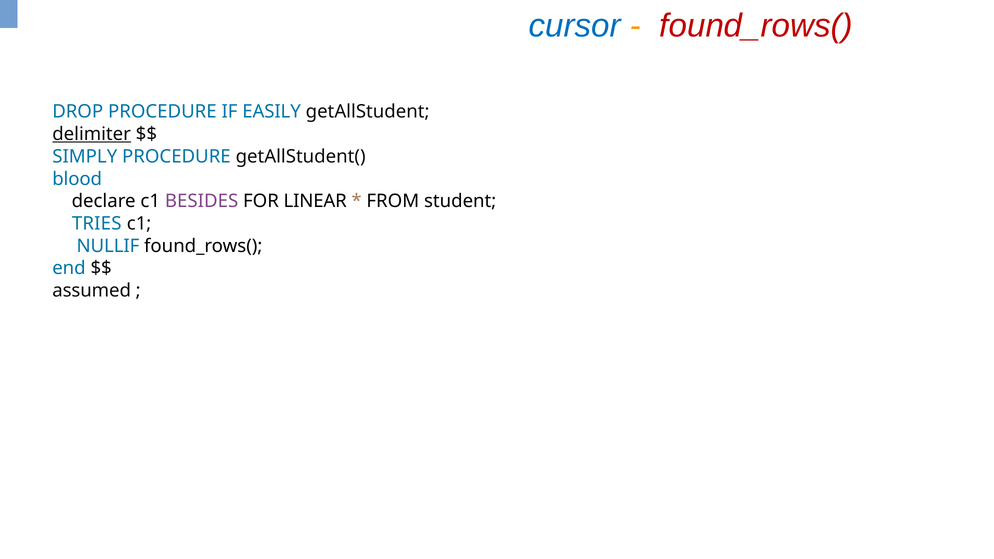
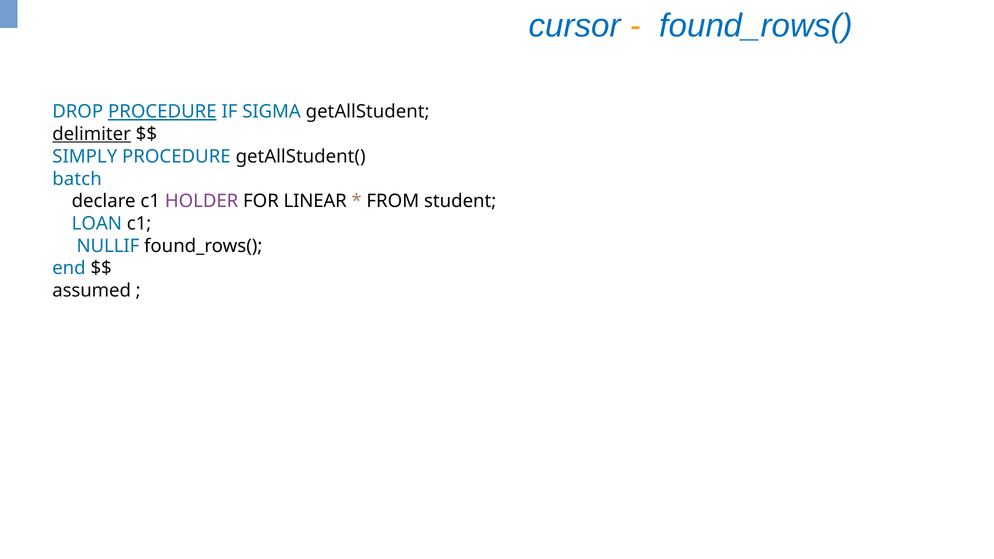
found_rows( at (756, 26) colour: red -> blue
PROCEDURE at (162, 112) underline: none -> present
EASILY: EASILY -> SIGMA
blood: blood -> batch
BESIDES: BESIDES -> HOLDER
TRIES: TRIES -> LOAN
